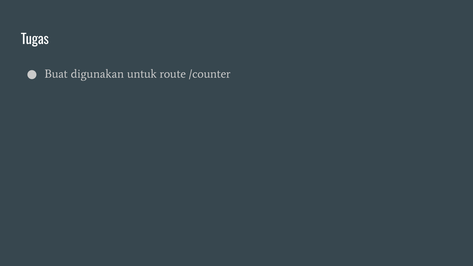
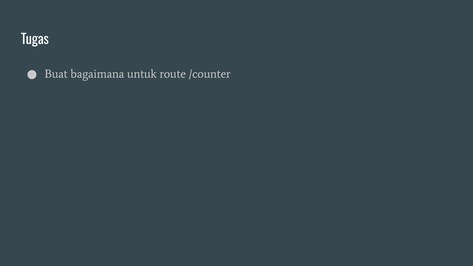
digunakan: digunakan -> bagaimana
